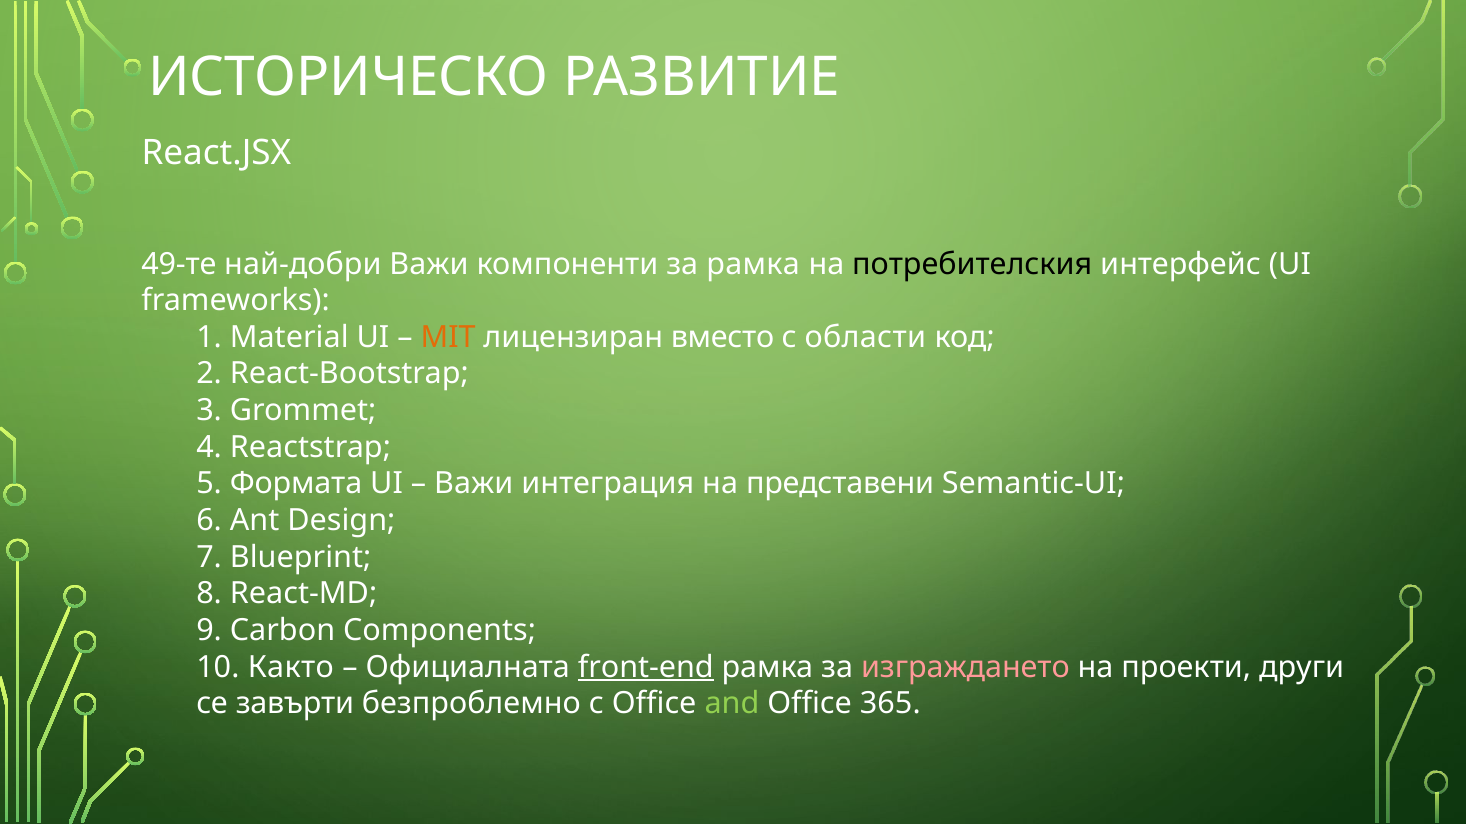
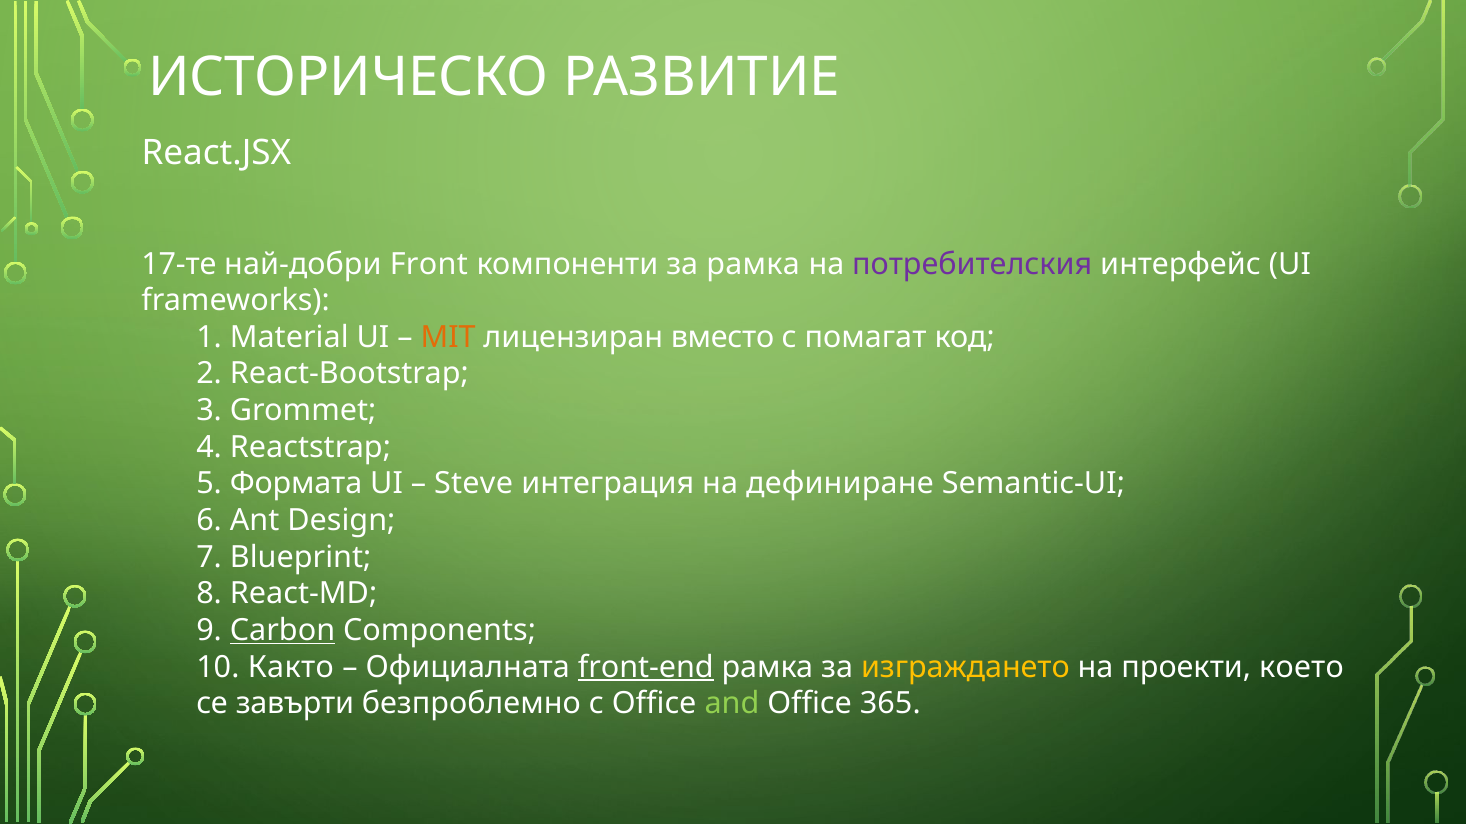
49-те: 49-те -> 17-те
най-добри Важи: Важи -> Front
потребителския colour: black -> purple
области: области -> помагат
Важи at (474, 484): Важи -> Steve
представени: представени -> дефиниране
Carbon underline: none -> present
изграждането colour: pink -> yellow
други: други -> което
